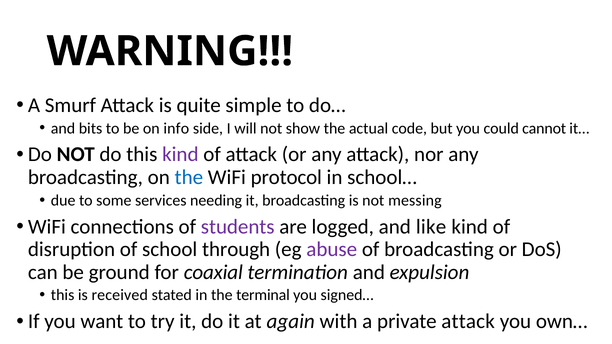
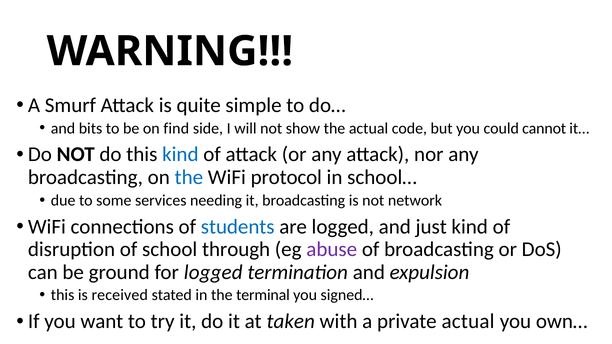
info: info -> find
kind at (180, 155) colour: purple -> blue
messing: messing -> network
students colour: purple -> blue
like: like -> just
for coaxial: coaxial -> logged
again: again -> taken
private attack: attack -> actual
